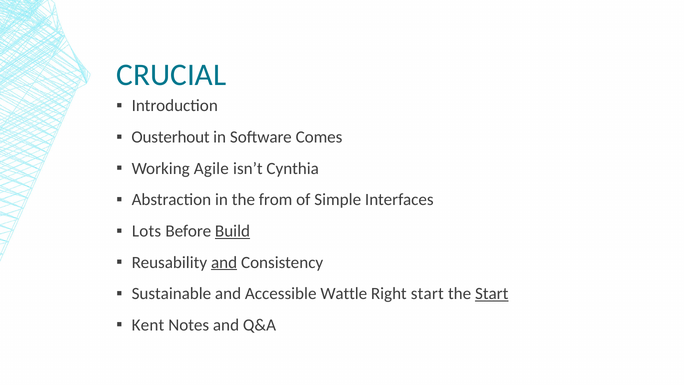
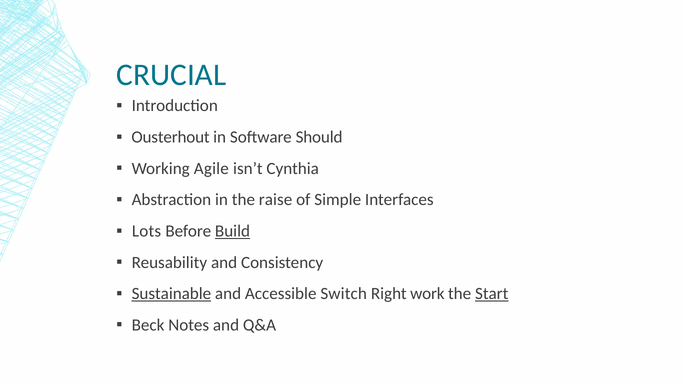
Comes: Comes -> Should
from: from -> raise
and at (224, 262) underline: present -> none
Sustainable underline: none -> present
Wattle: Wattle -> Switch
Right start: start -> work
Kent: Kent -> Beck
